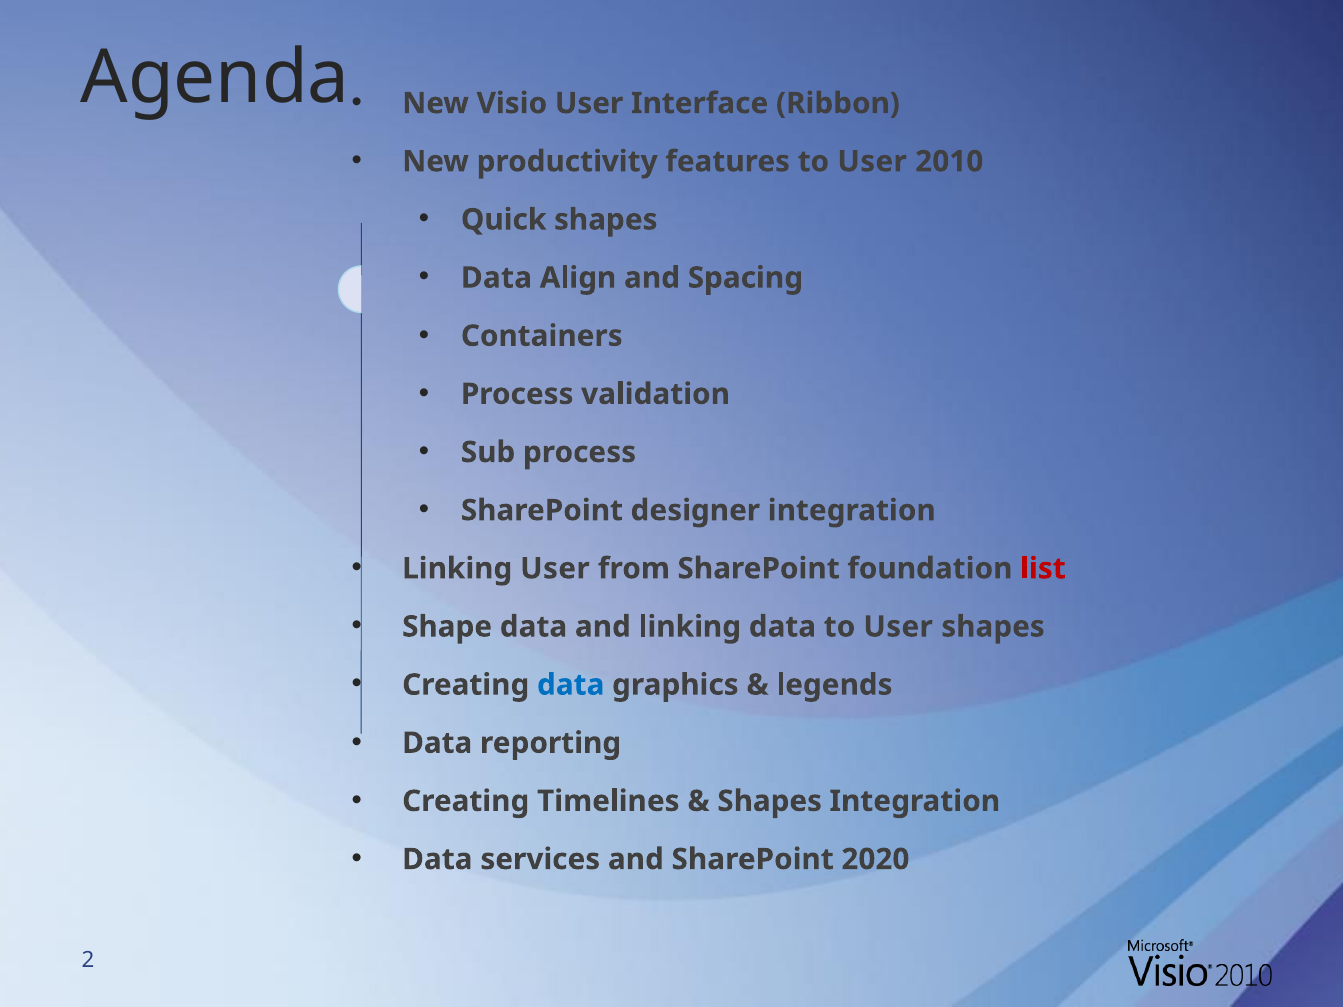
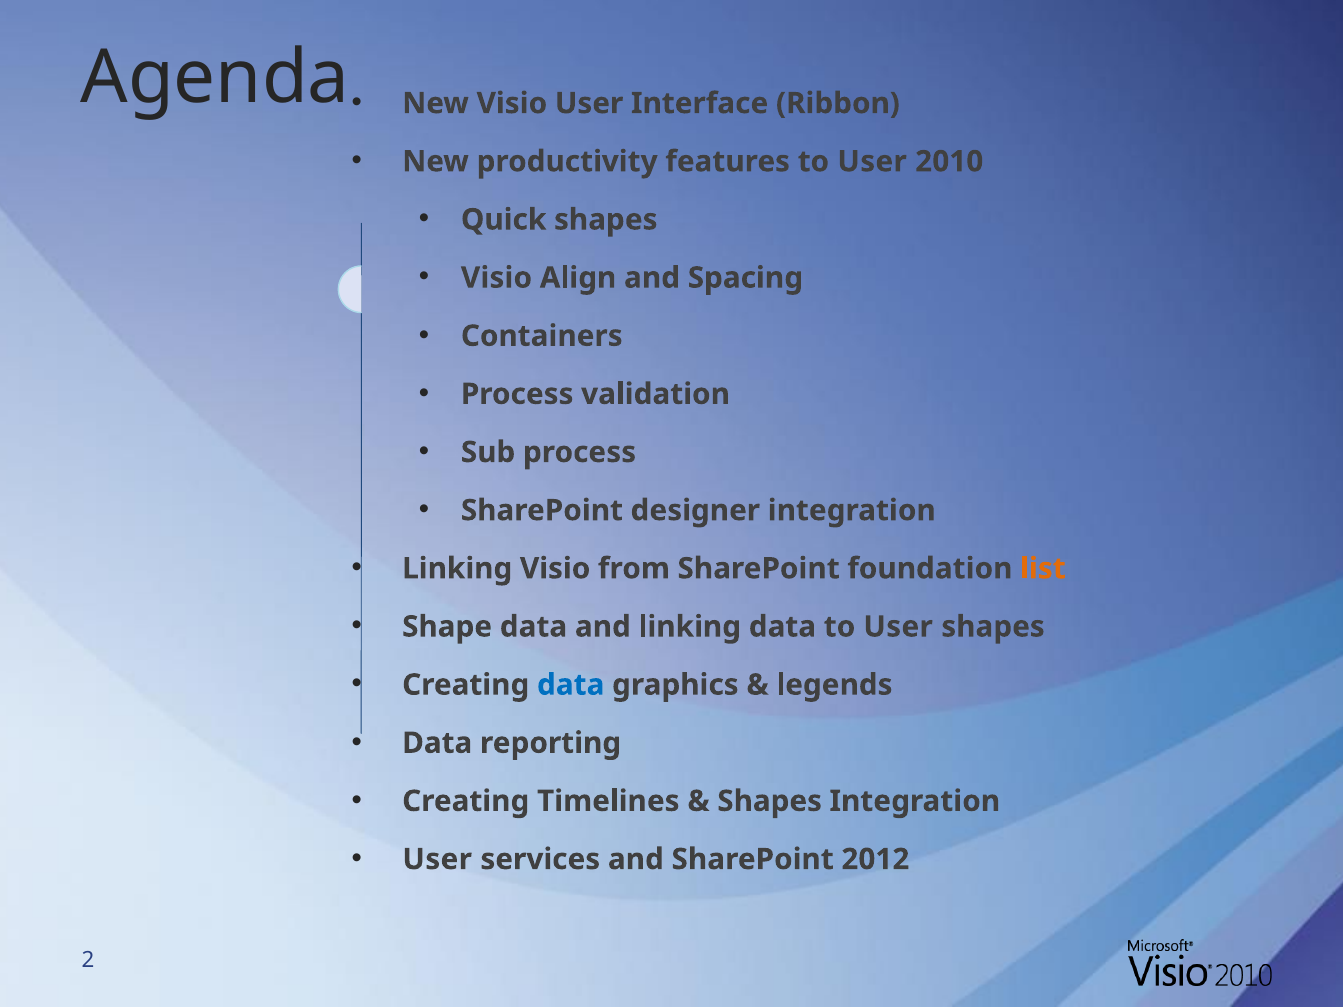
Data at (496, 278): Data -> Visio
Linking User: User -> Visio
list colour: red -> orange
Data at (437, 860): Data -> User
2020: 2020 -> 2012
